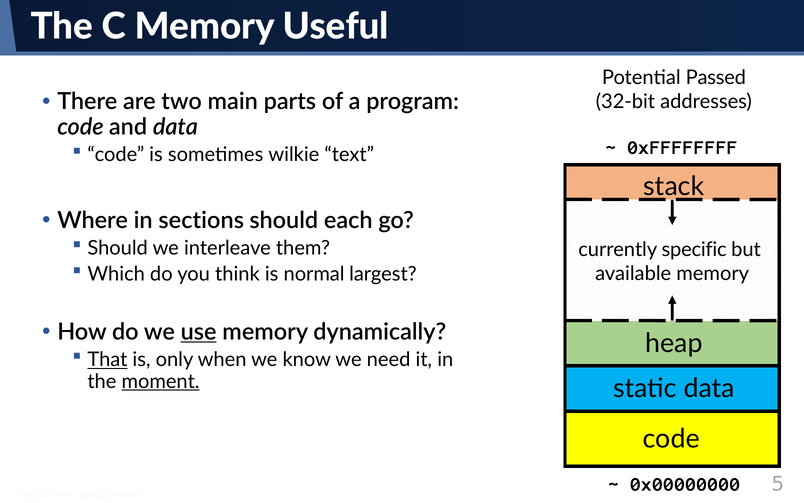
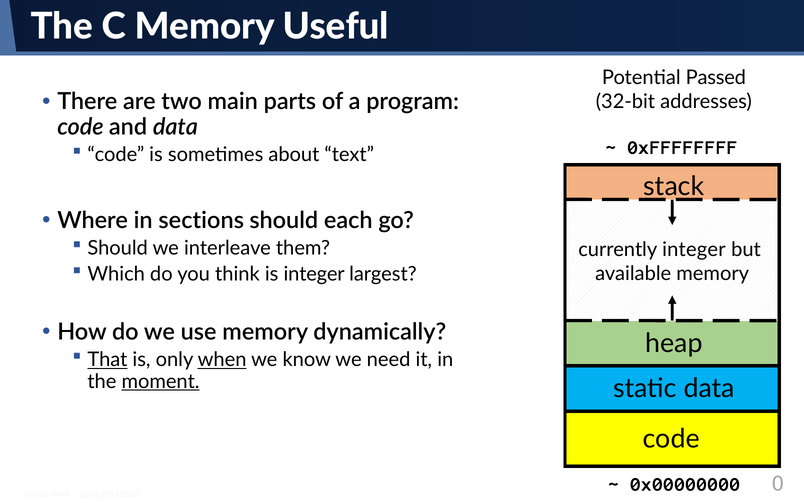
wilkie: wilkie -> about
currently specific: specific -> integer
is normal: normal -> integer
use underline: present -> none
when underline: none -> present
5: 5 -> 0
